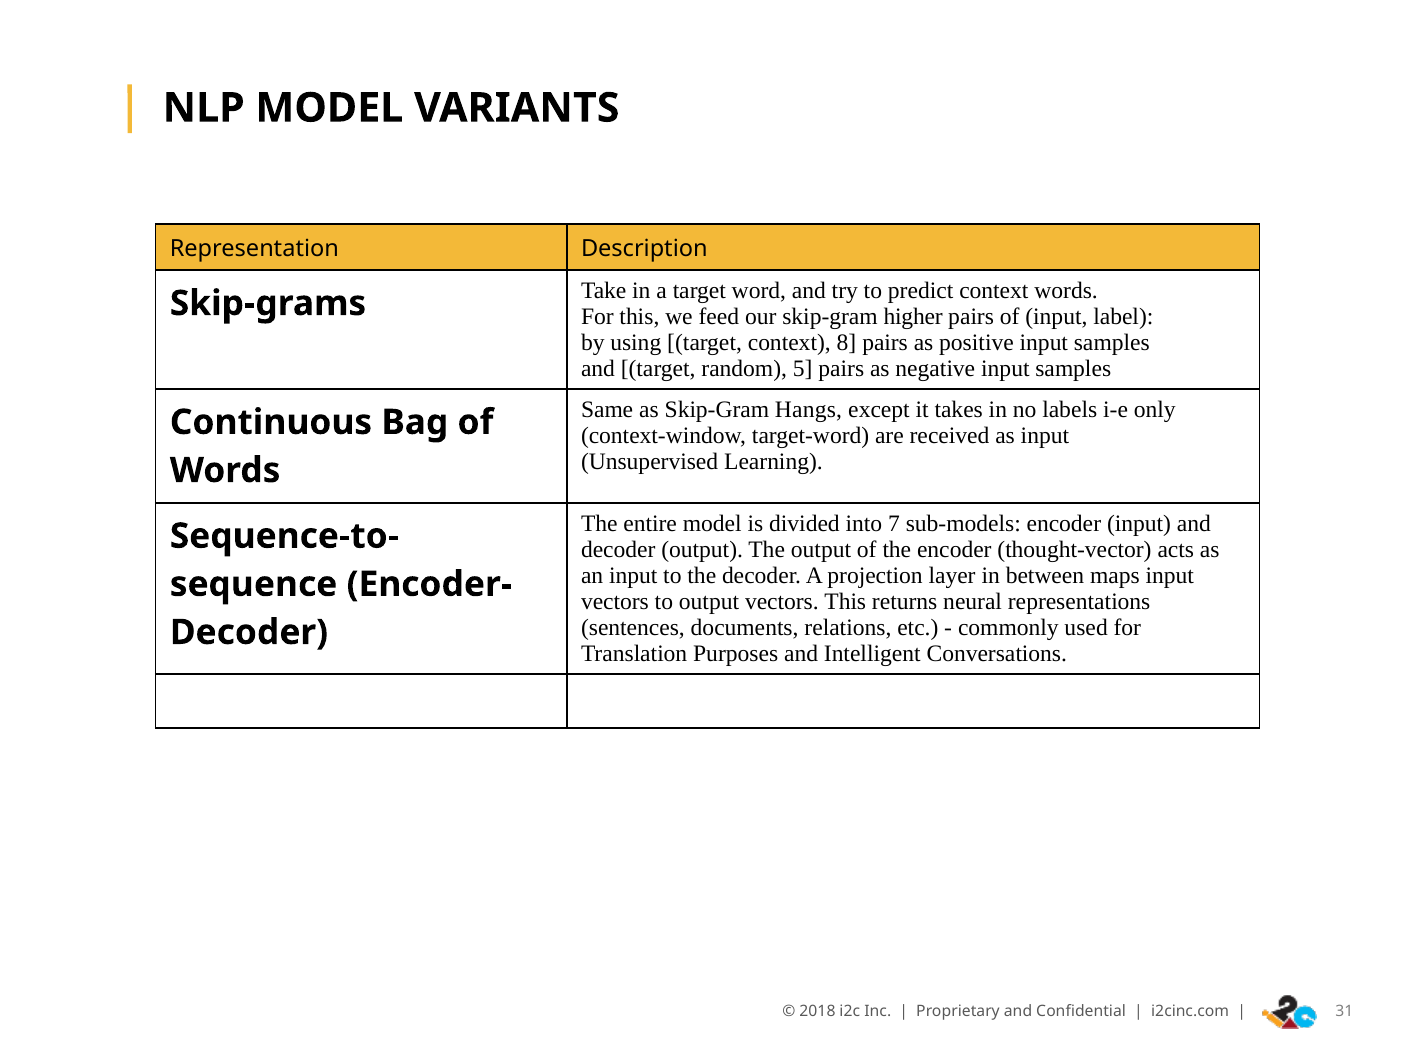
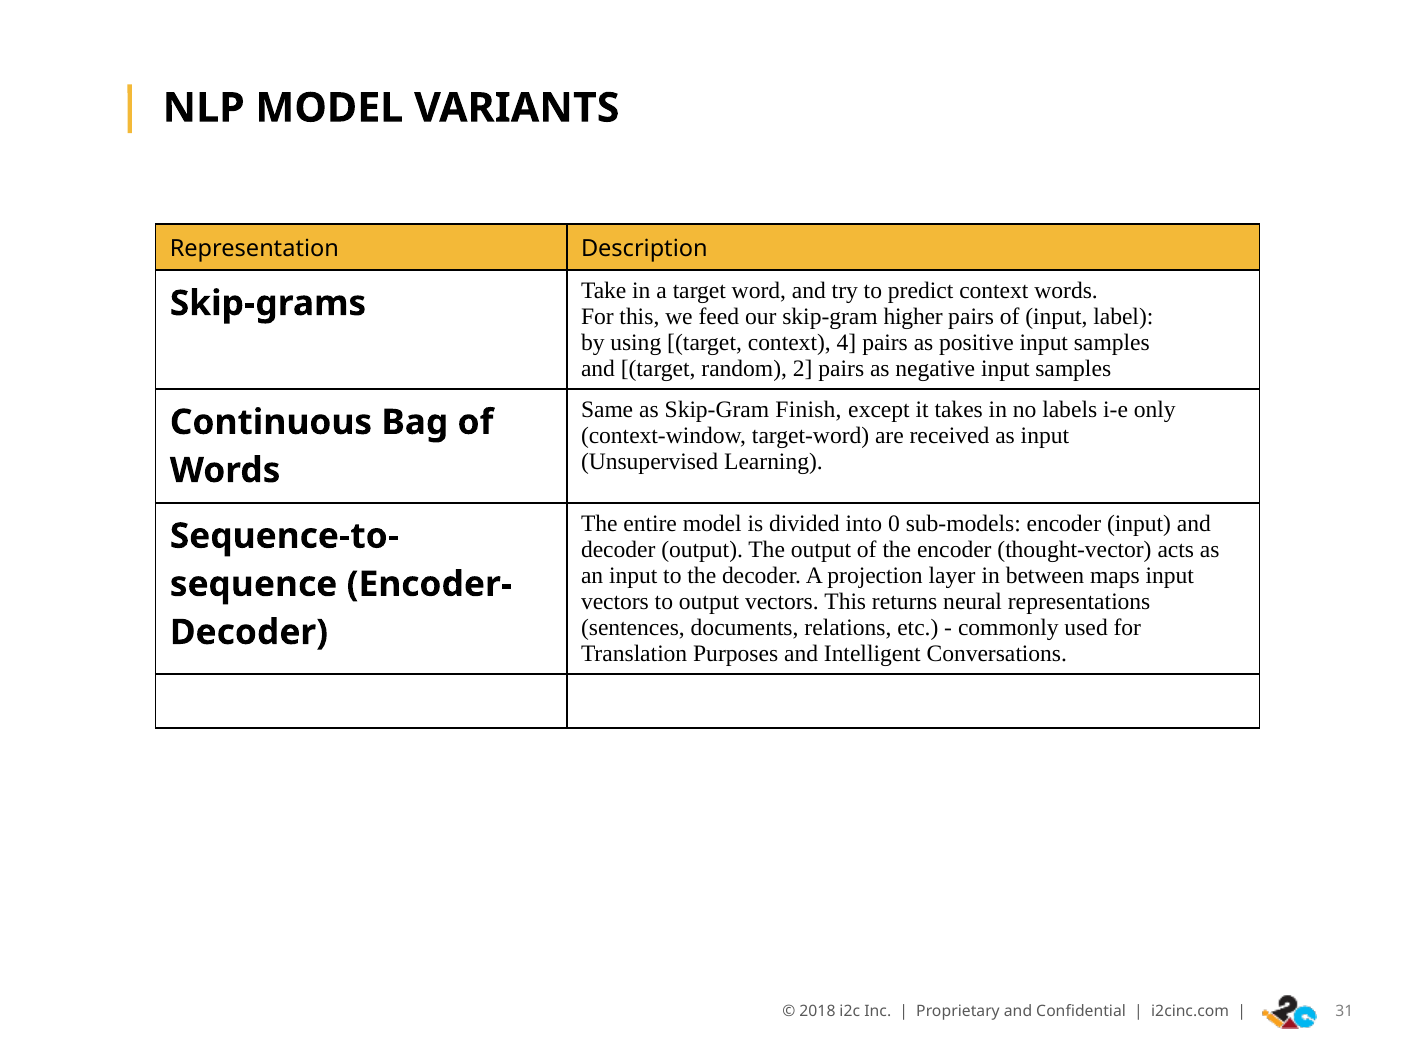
8: 8 -> 4
5: 5 -> 2
Hangs: Hangs -> Finish
7: 7 -> 0
